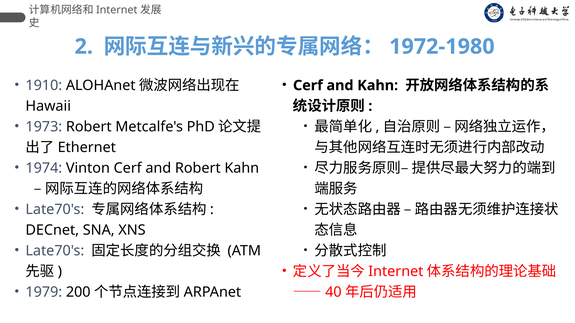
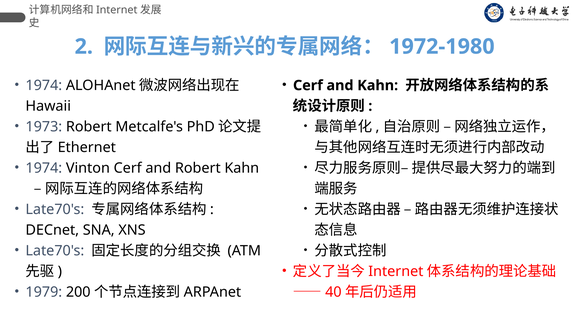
1910 at (44, 86): 1910 -> 1974
